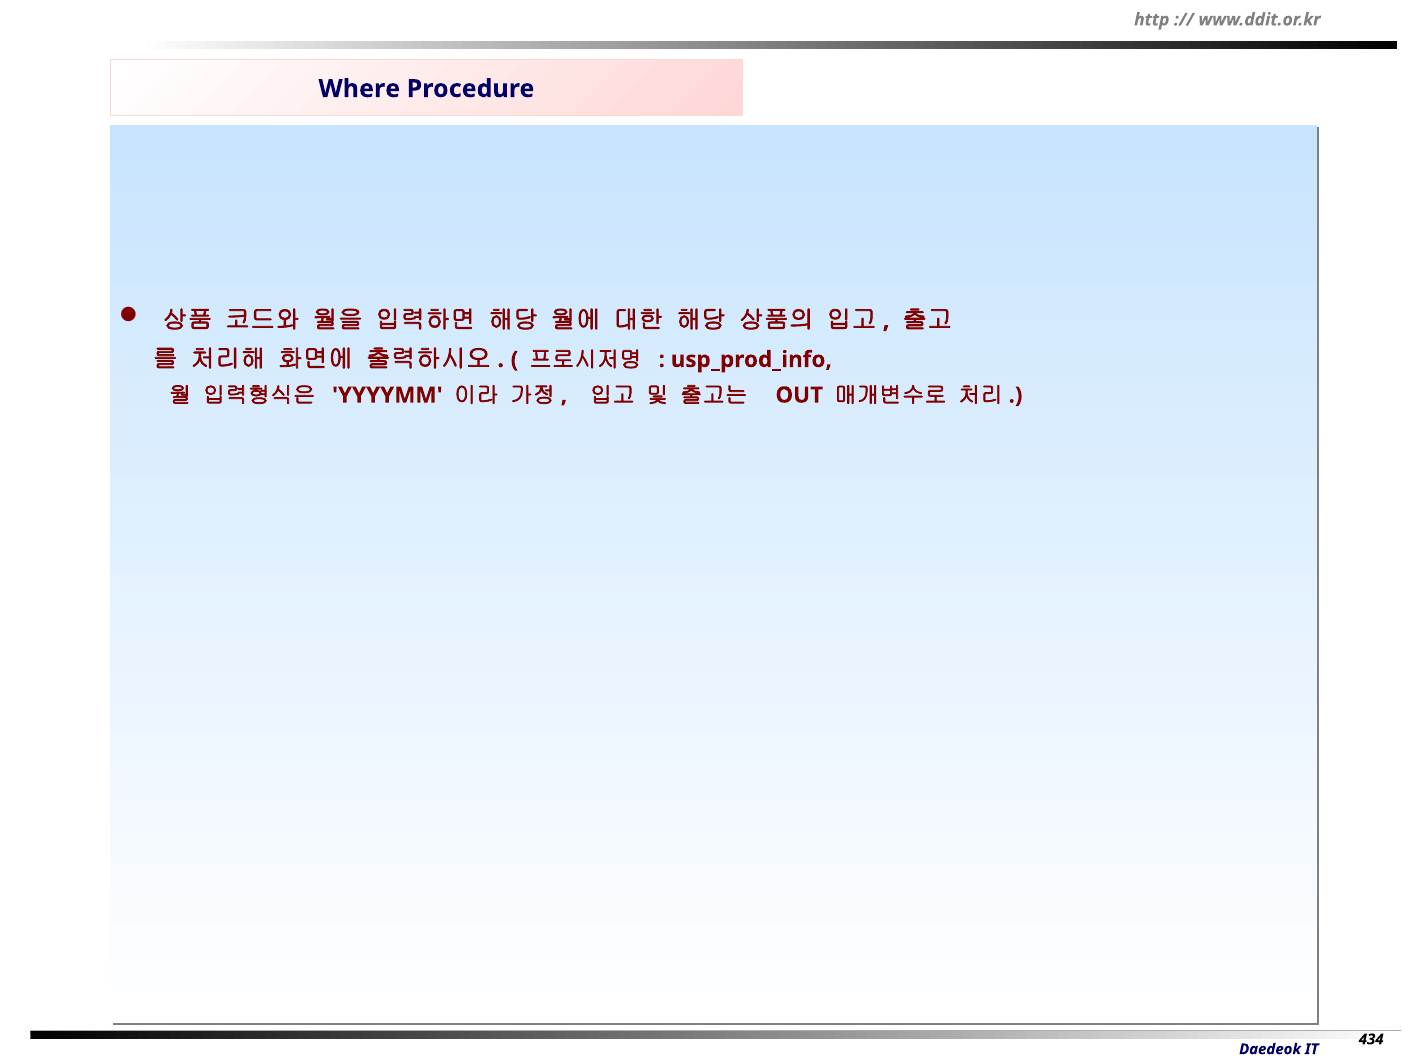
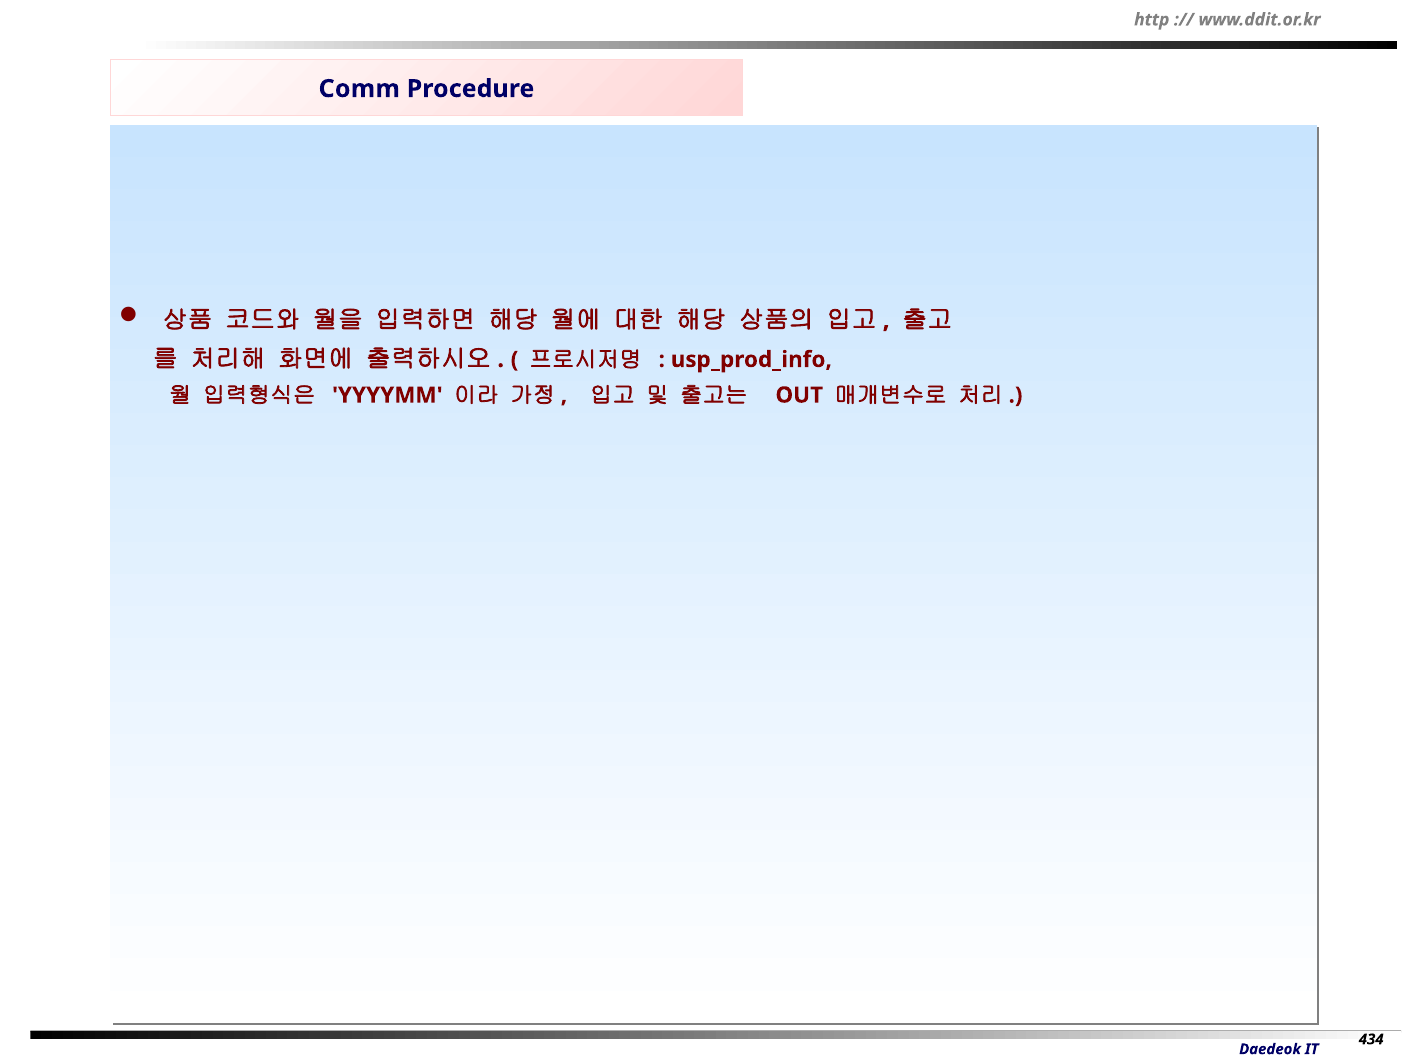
Where: Where -> Comm
